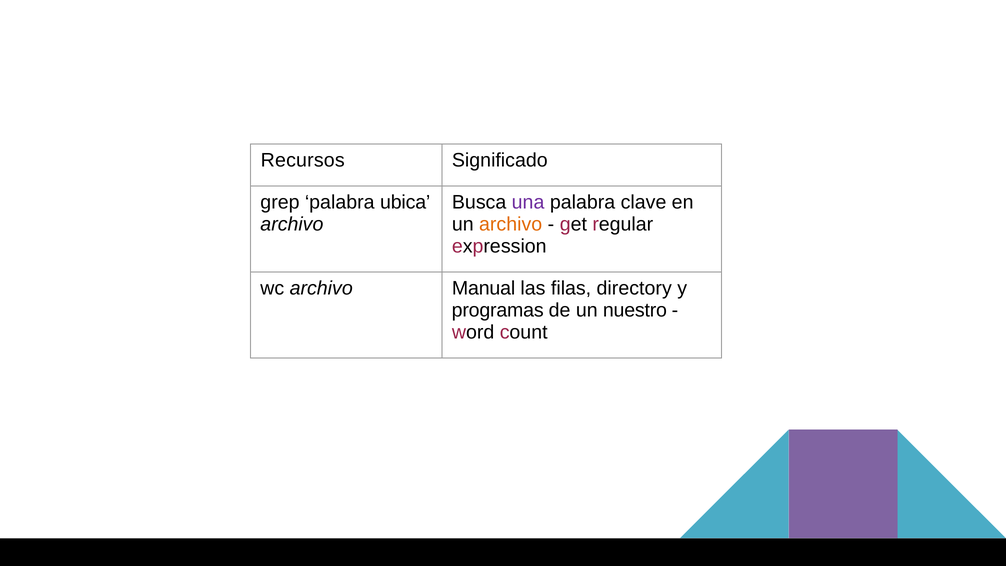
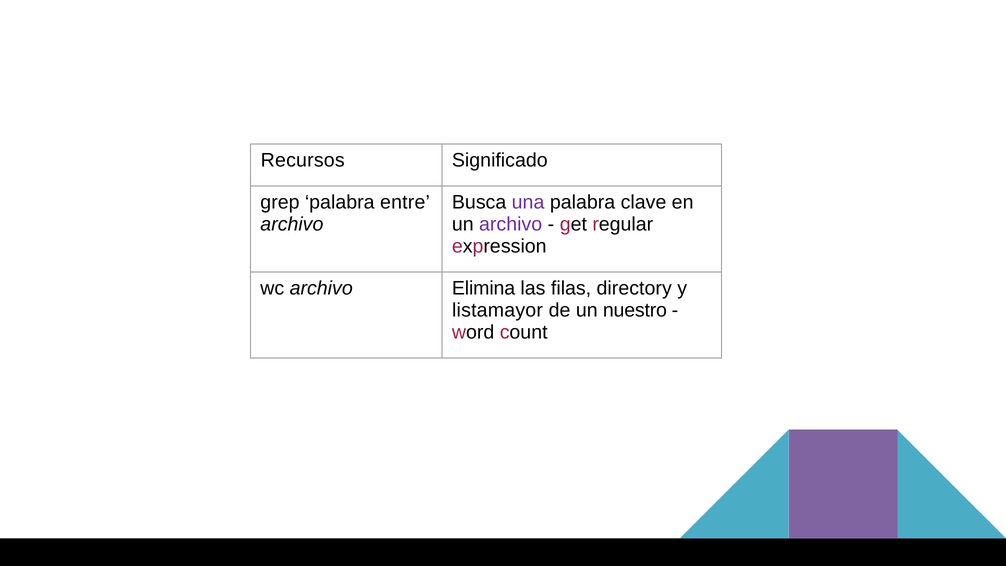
ubica: ubica -> entre
archivo at (511, 224) colour: orange -> purple
Manual: Manual -> Elimina
programas: programas -> listamayor
